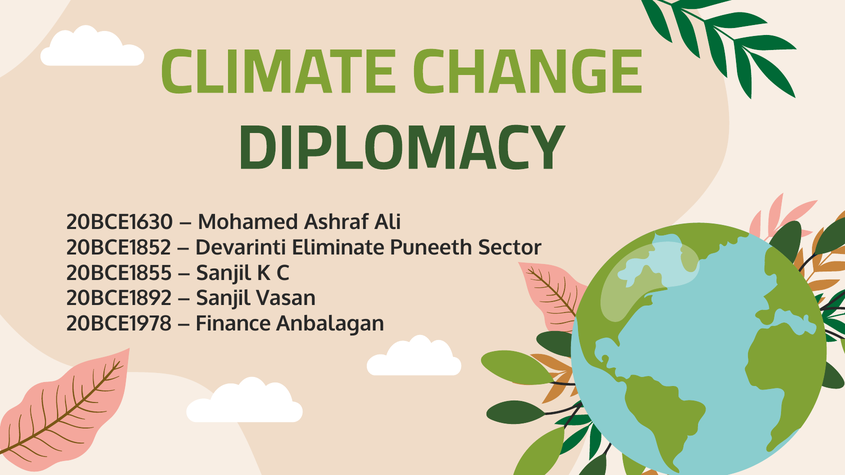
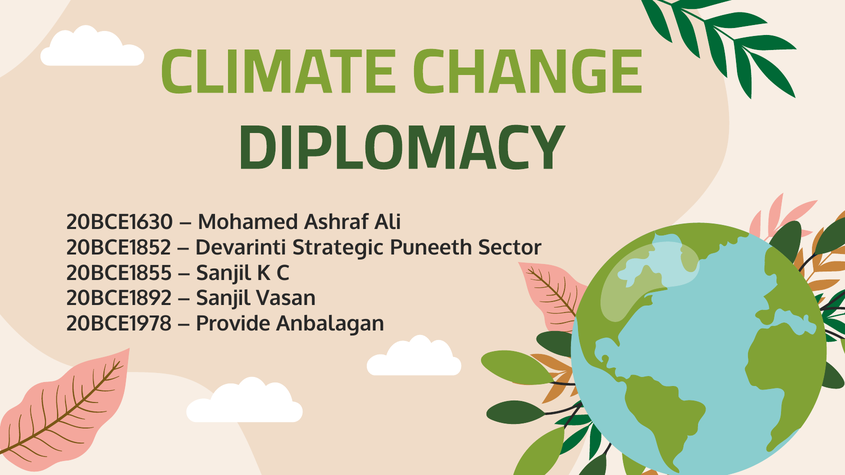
Eliminate: Eliminate -> Strategic
Finance: Finance -> Provide
